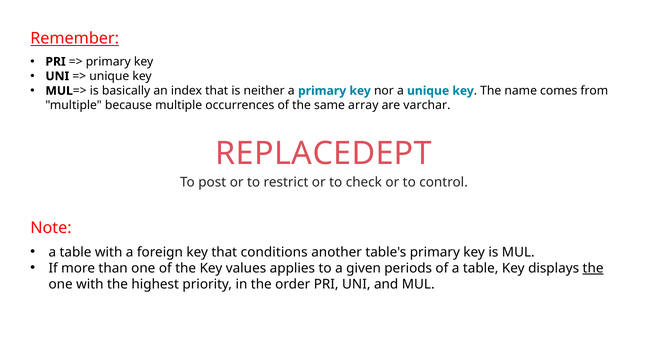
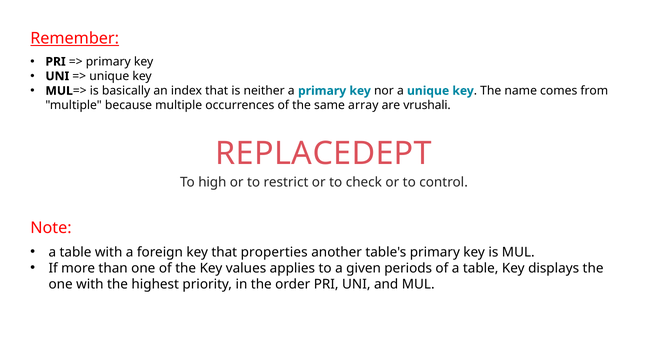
varchar: varchar -> vrushali
post: post -> high
conditions: conditions -> properties
the at (593, 269) underline: present -> none
